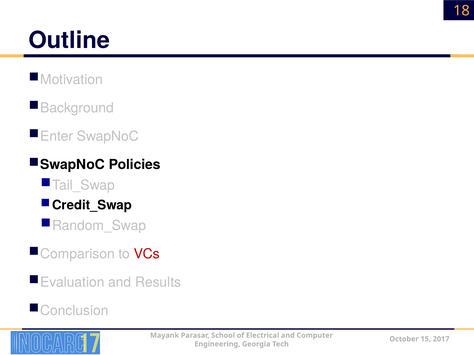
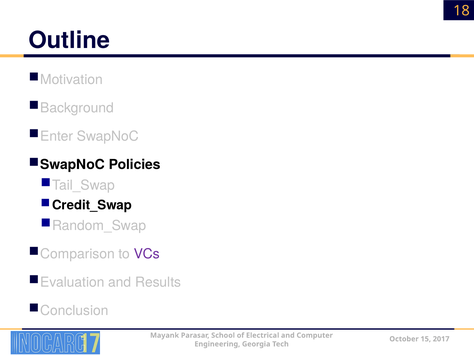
VCs colour: red -> purple
